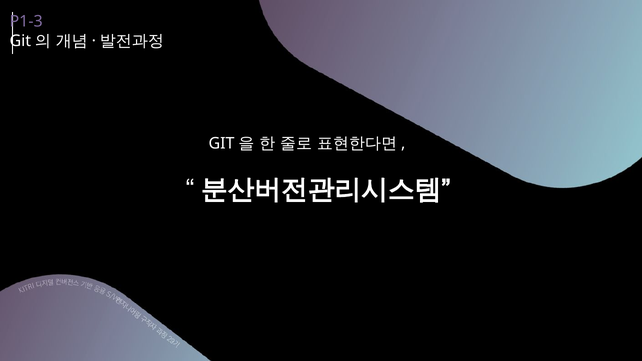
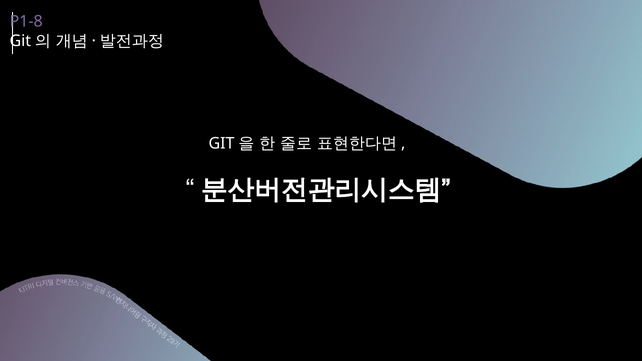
P1-3: P1-3 -> P1-8
